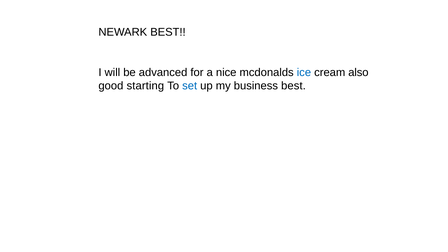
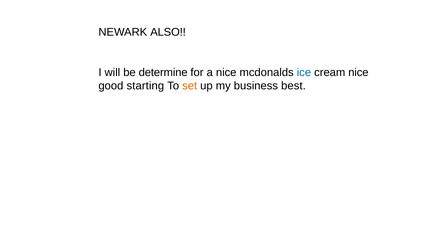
NEWARK BEST: BEST -> ALSO
advanced: advanced -> determine
cream also: also -> nice
set colour: blue -> orange
